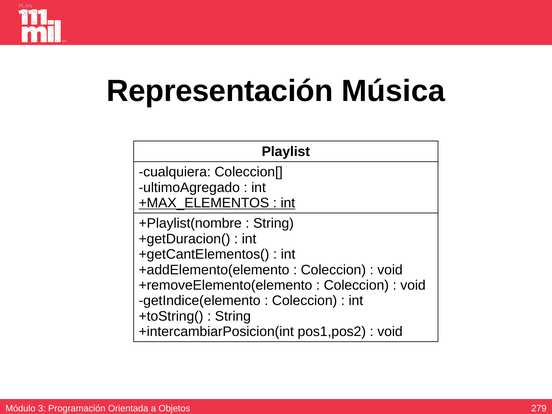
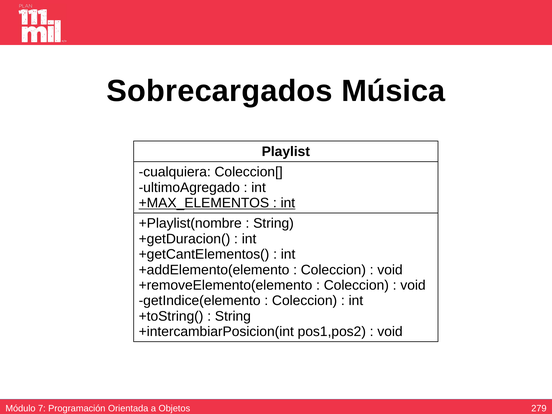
Representación: Representación -> Sobrecargados
3: 3 -> 7
